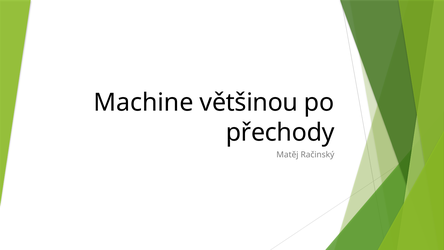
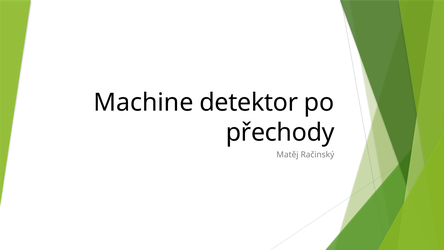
většinou: většinou -> detektor
